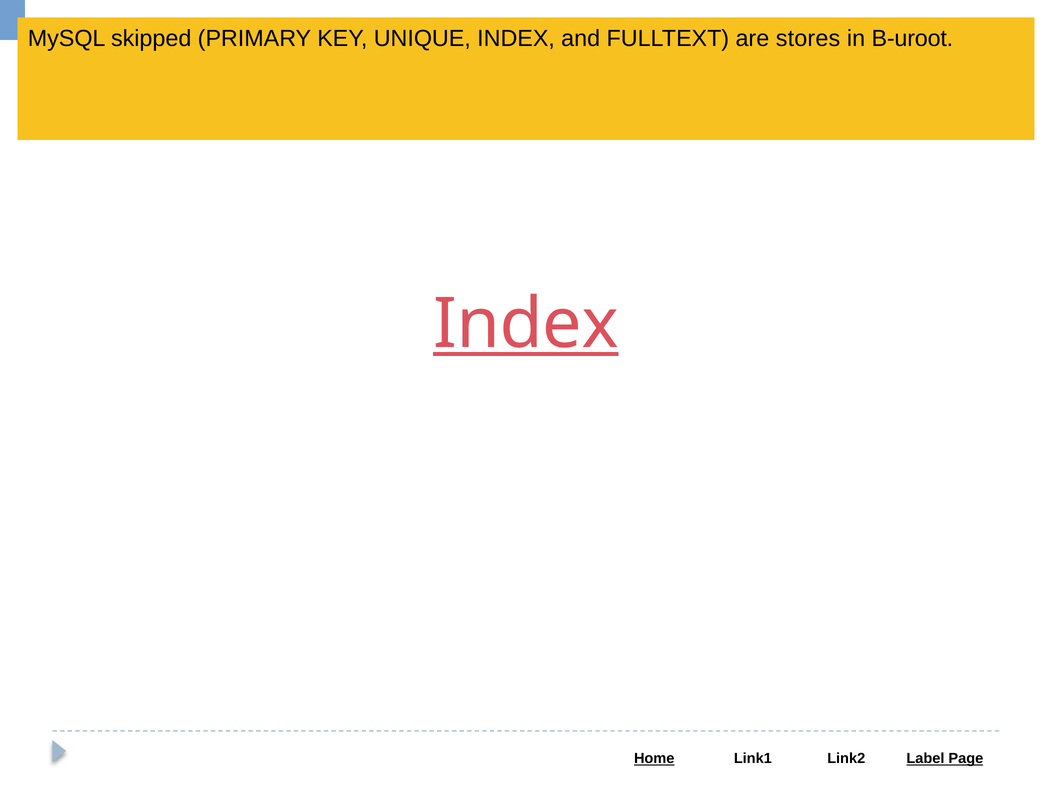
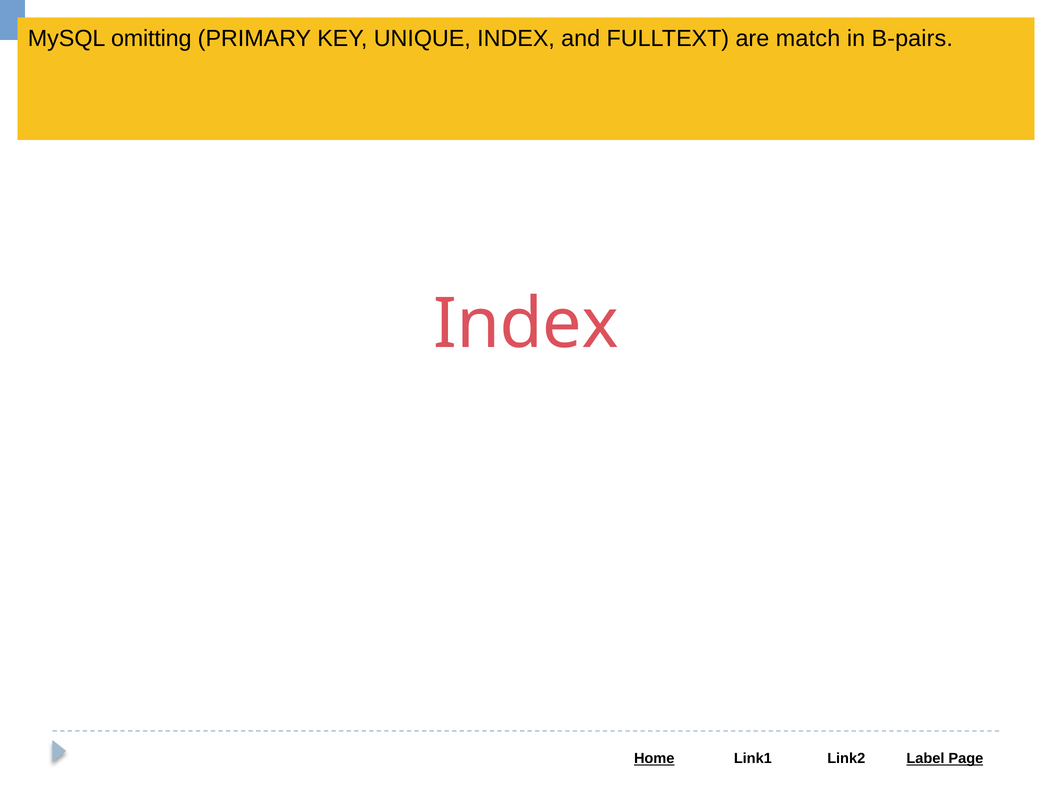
MySQL skipped: skipped -> omitting
stores: stores -> match
B-uroot: B-uroot -> B-pairs
Index at (526, 324) underline: present -> none
